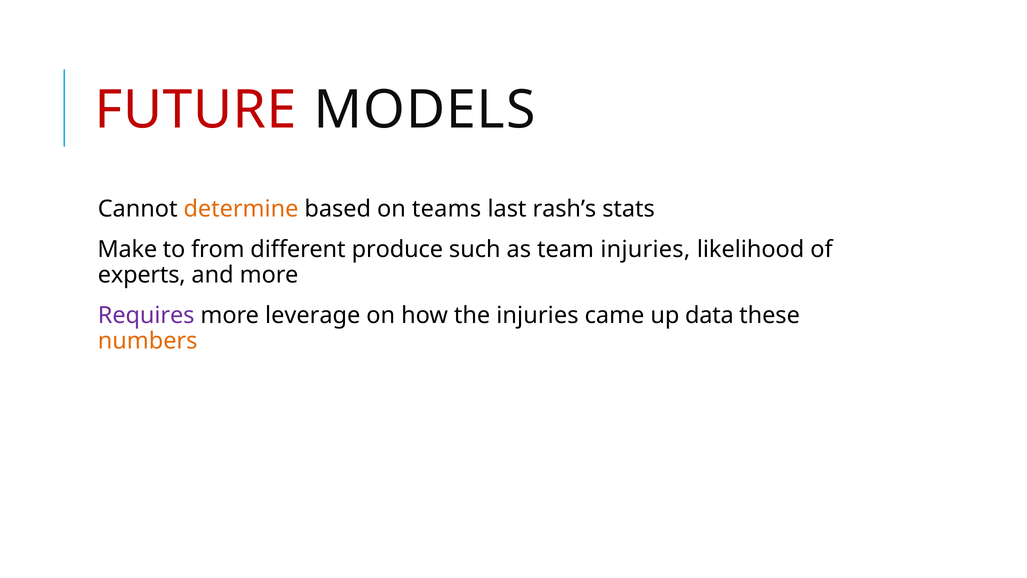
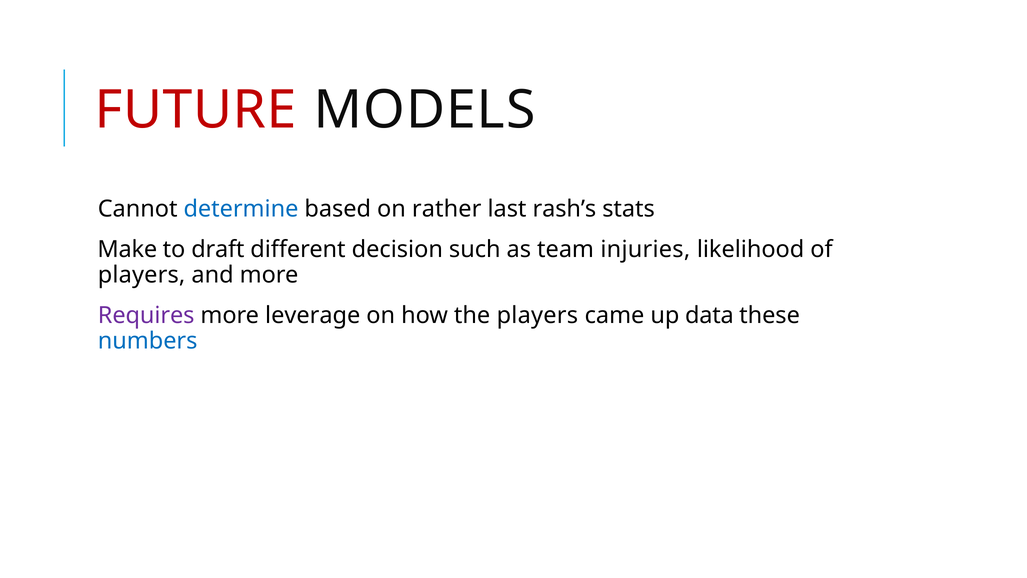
determine colour: orange -> blue
teams: teams -> rather
from: from -> draft
produce: produce -> decision
experts at (142, 275): experts -> players
the injuries: injuries -> players
numbers colour: orange -> blue
